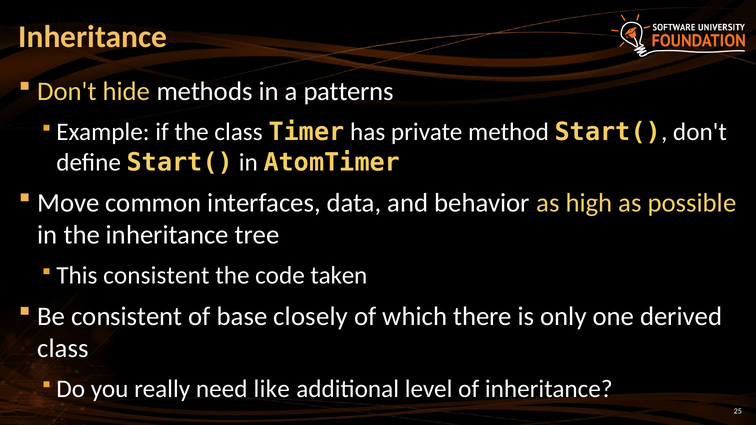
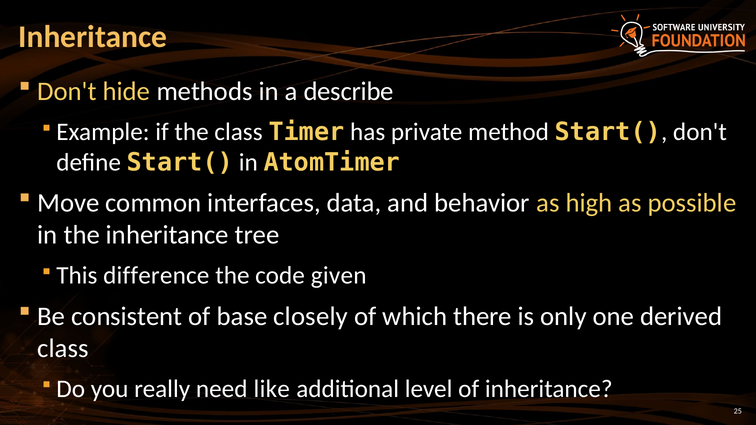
patterns: patterns -> describe
This consistent: consistent -> difference
taken: taken -> given
